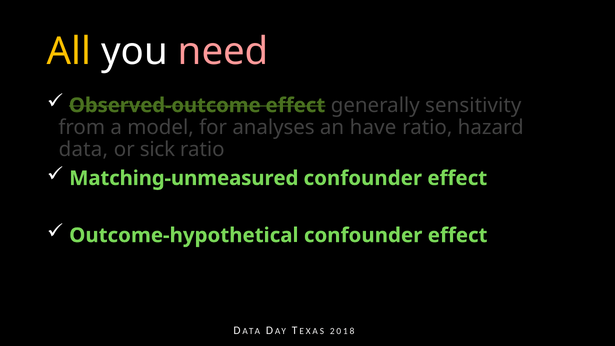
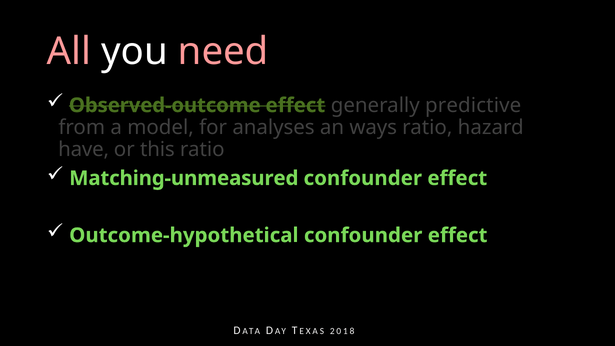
All colour: yellow -> pink
sensitivity: sensitivity -> predictive
have: have -> ways
data: data -> have
sick: sick -> this
